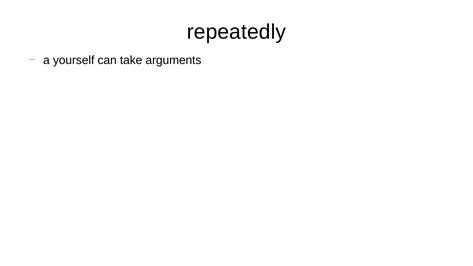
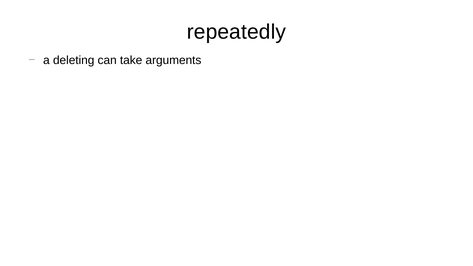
yourself: yourself -> deleting
